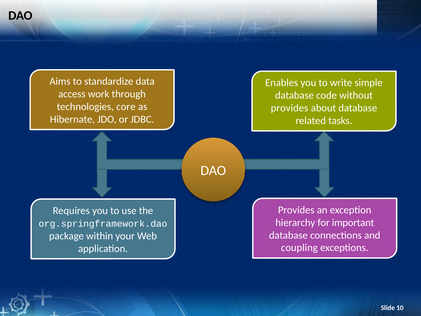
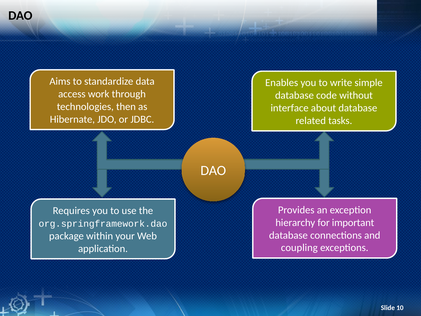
core: core -> then
provides at (290, 108): provides -> interface
